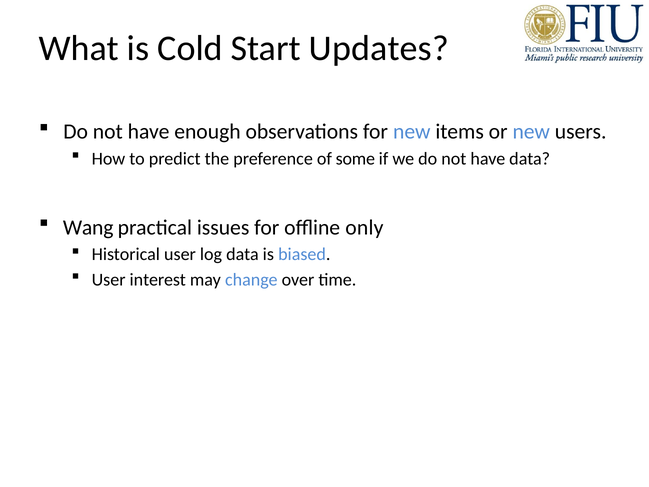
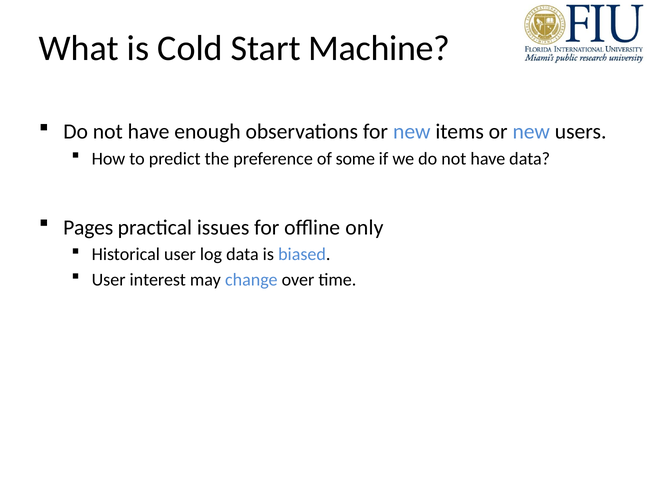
Updates: Updates -> Machine
Wang: Wang -> Pages
